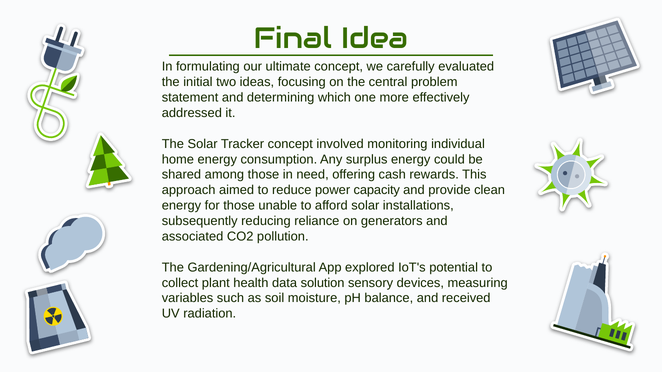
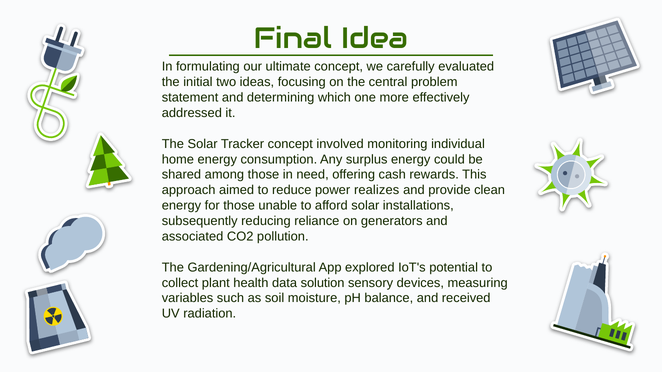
capacity: capacity -> realizes
